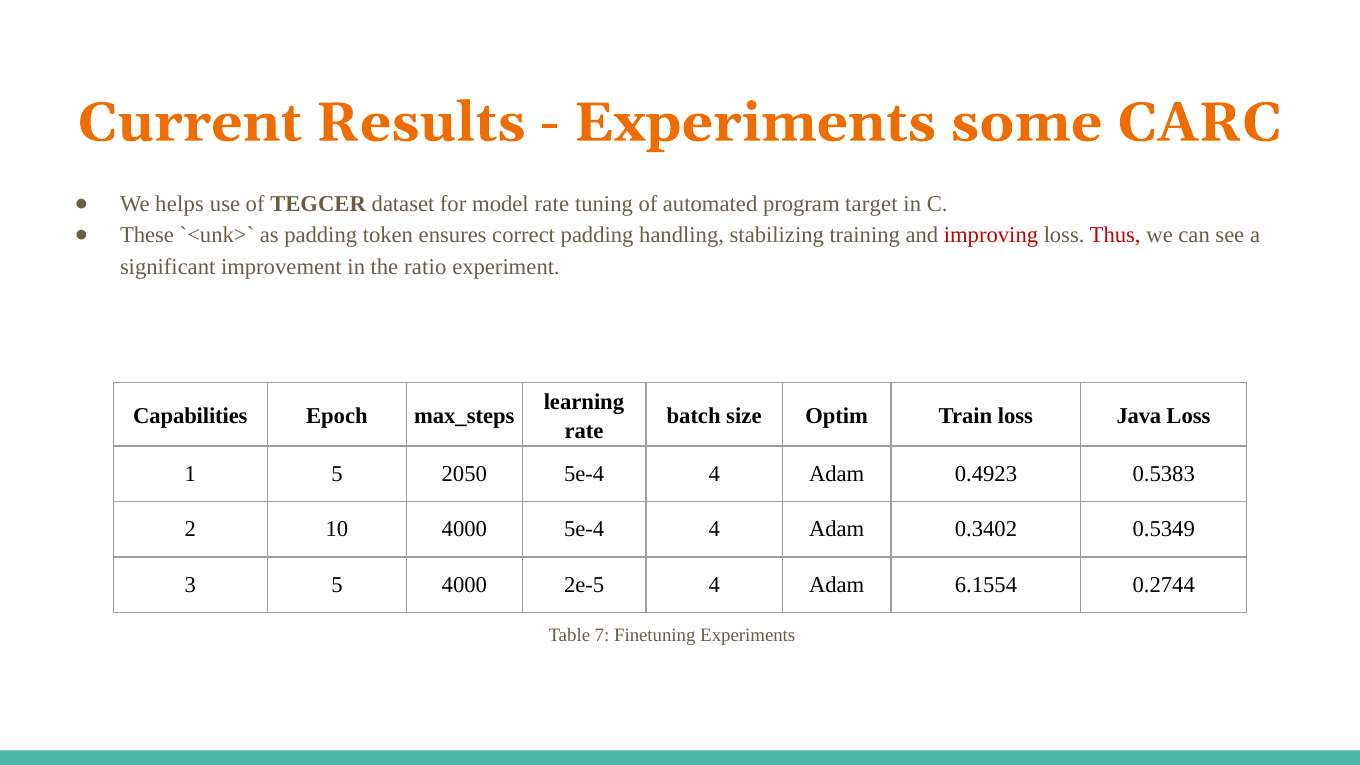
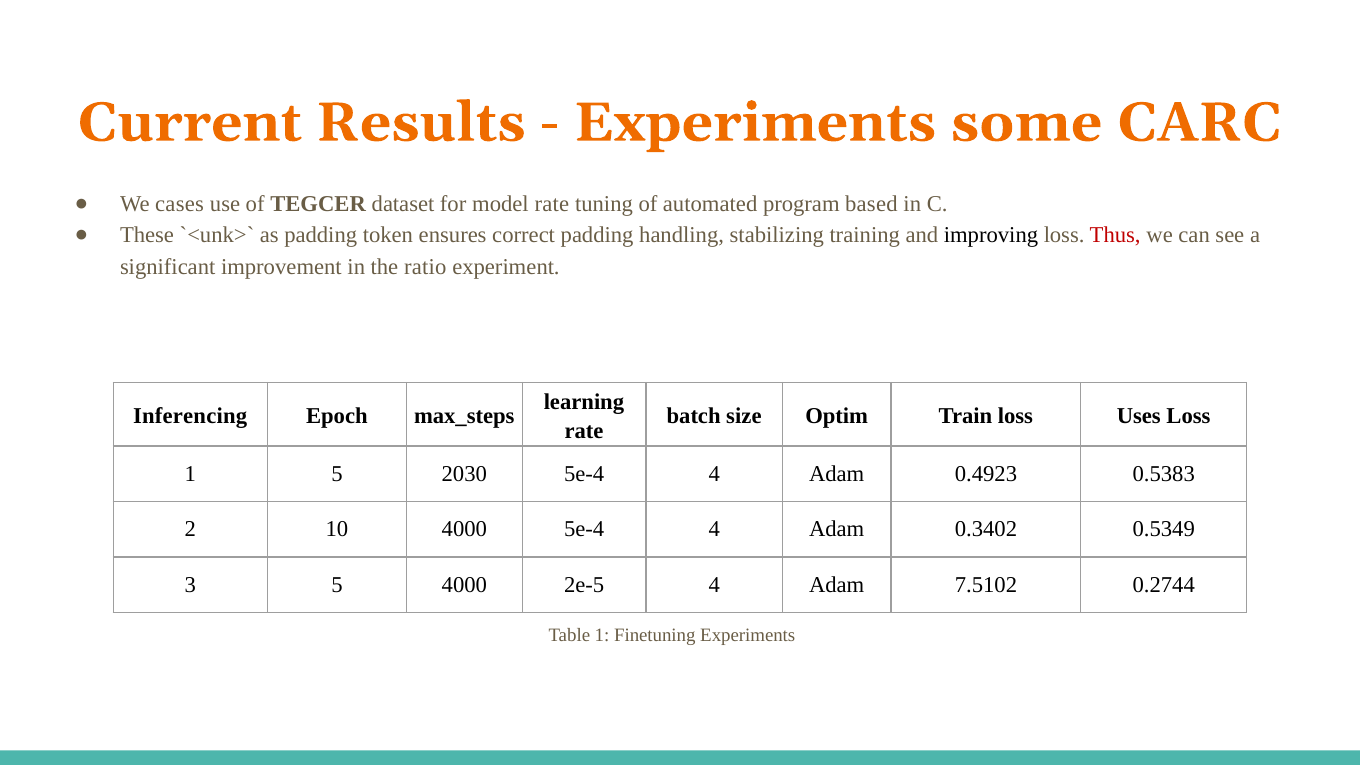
helps: helps -> cases
target: target -> based
improving colour: red -> black
Capabilities: Capabilities -> Inferencing
Java: Java -> Uses
2050: 2050 -> 2030
6.1554: 6.1554 -> 7.5102
Table 7: 7 -> 1
